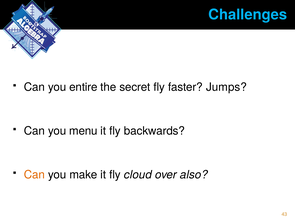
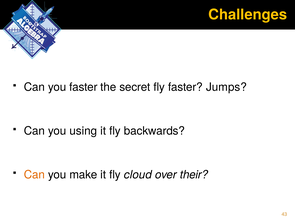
Challenges colour: light blue -> yellow
you entire: entire -> faster
menu: menu -> using
also: also -> their
